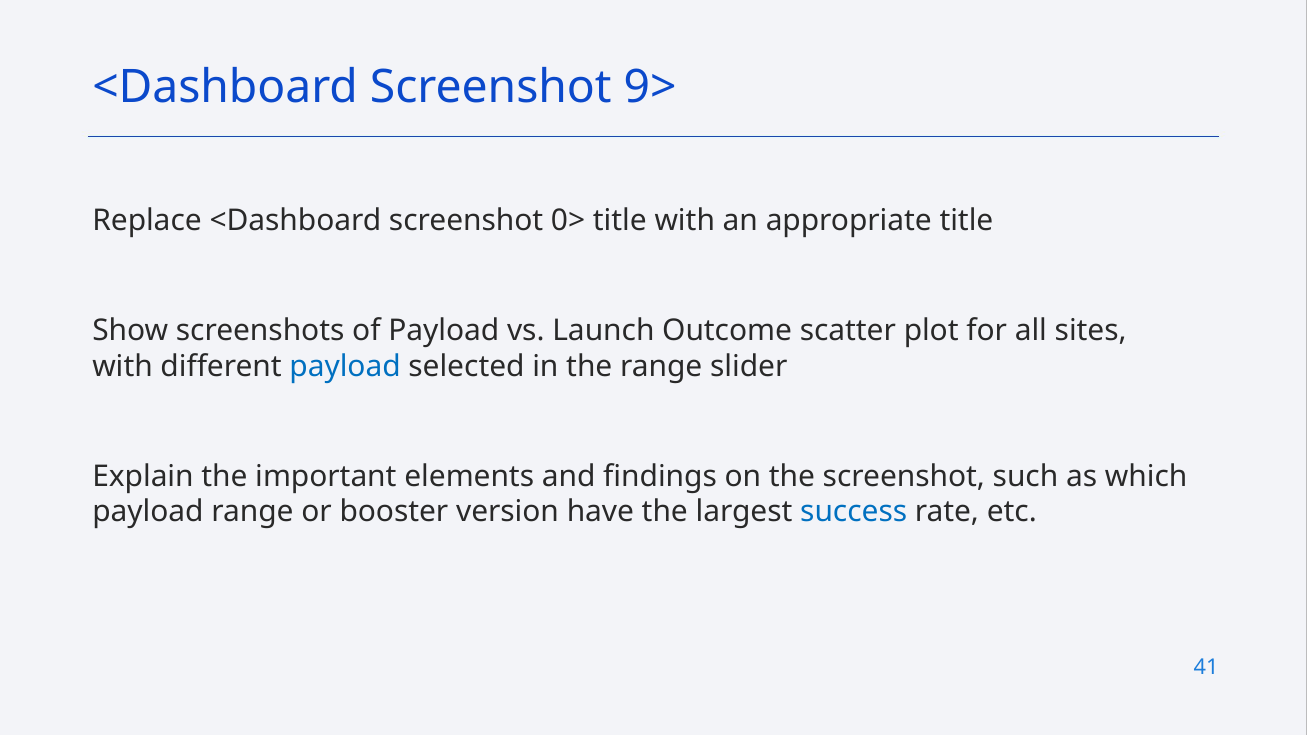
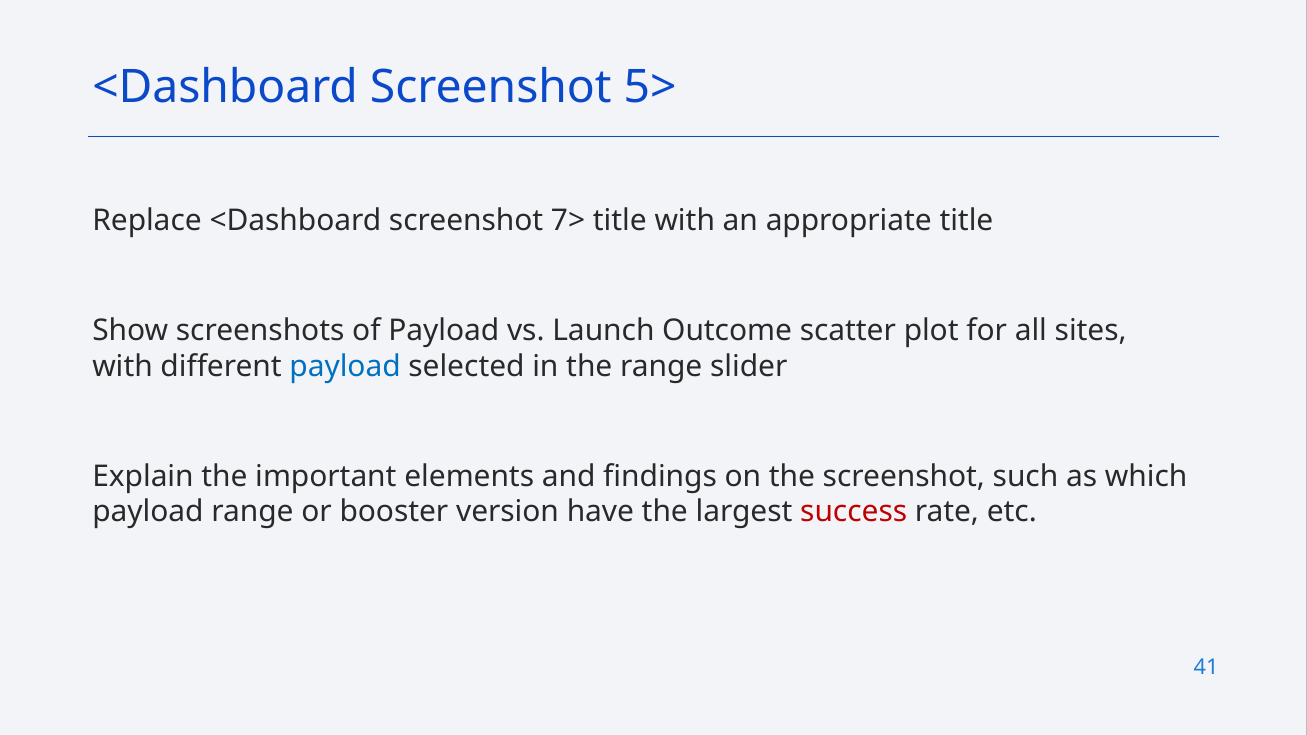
9>: 9> -> 5>
0>: 0> -> 7>
success colour: blue -> red
